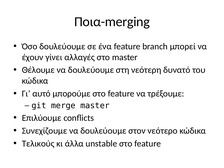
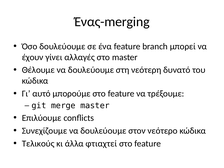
Ποια-merging: Ποια-merging -> Ένας-merging
unstable: unstable -> φτιαχτεί
